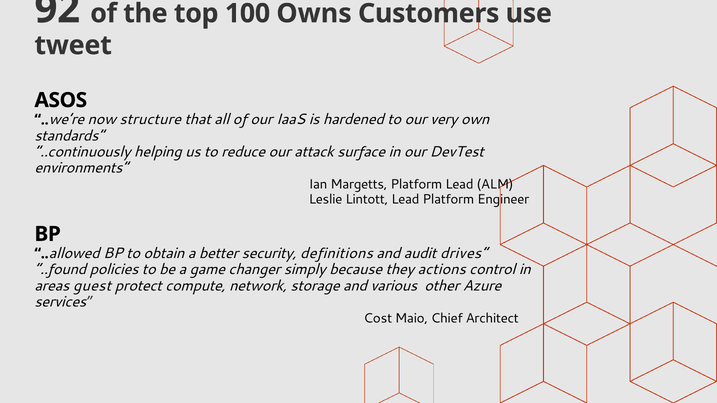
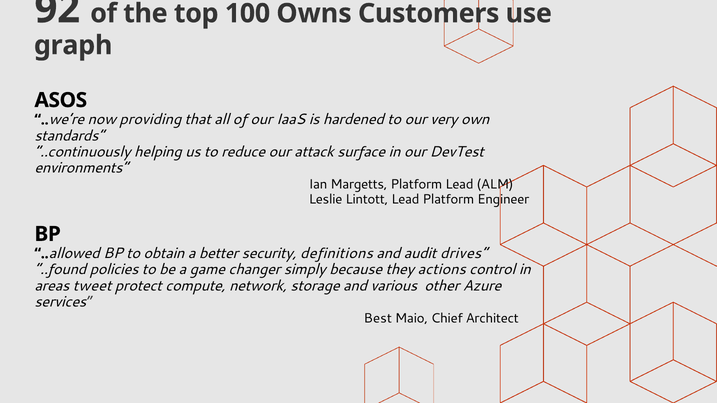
tweet: tweet -> graph
structure: structure -> providing
guest: guest -> tweet
Cost: Cost -> Best
